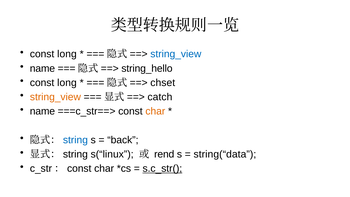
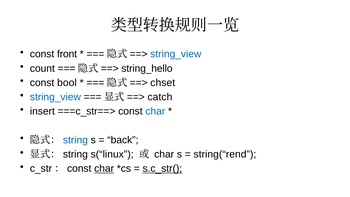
long at (67, 54): long -> front
name at (42, 68): name -> count
long at (67, 83): long -> bool
string_view at (55, 97) colour: orange -> blue
name at (42, 111): name -> insert
char at (155, 111) colour: orange -> blue
rend at (164, 154): rend -> char
string(“data: string(“data -> string(“rend
char at (104, 168) underline: none -> present
